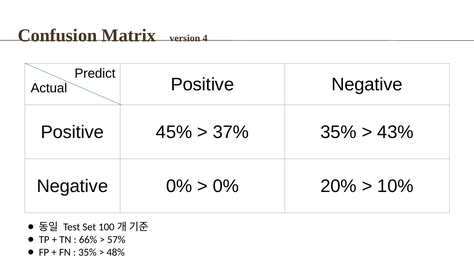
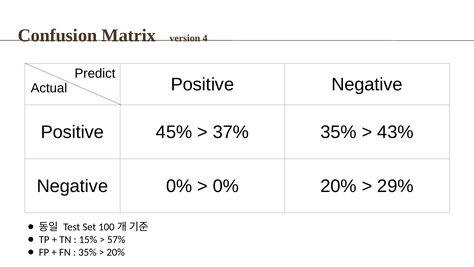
10%: 10% -> 29%
66%: 66% -> 15%
48% at (116, 252): 48% -> 20%
